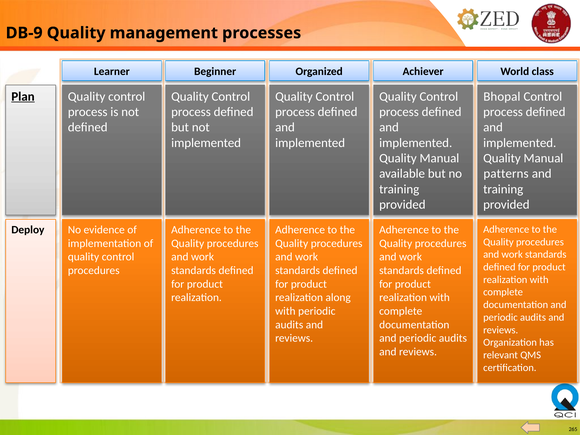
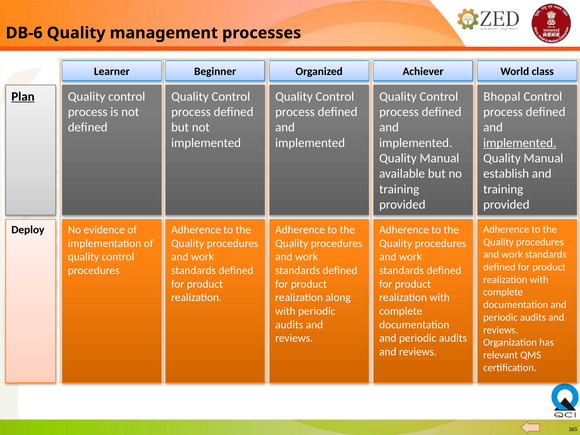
DB-9: DB-9 -> DB-6
implemented at (520, 143) underline: none -> present
patterns: patterns -> establish
